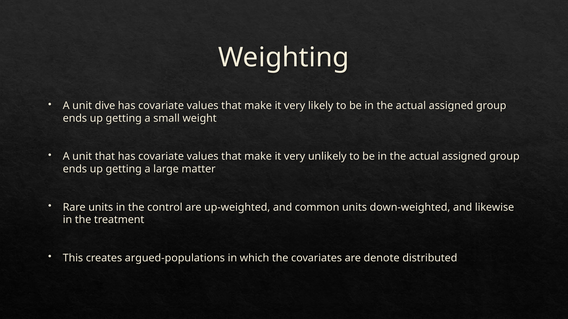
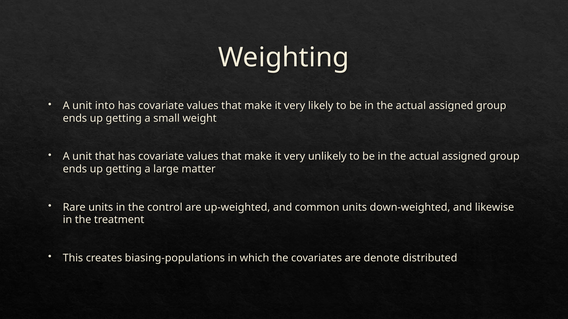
dive: dive -> into
argued-populations: argued-populations -> biasing-populations
